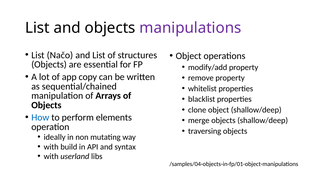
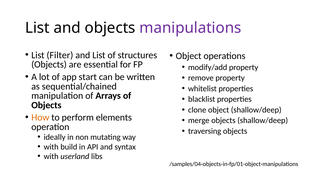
Načo: Načo -> Filter
copy: copy -> start
How colour: blue -> orange
